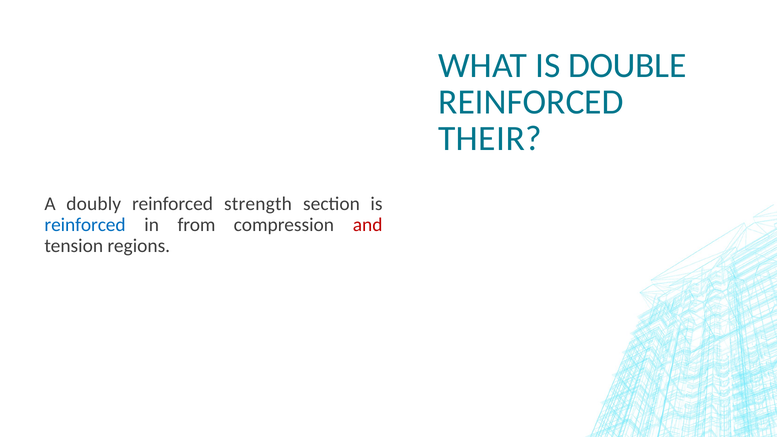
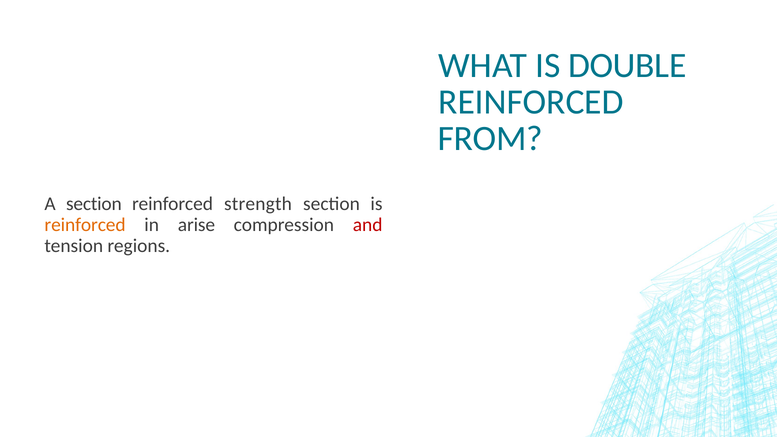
THEIR: THEIR -> FROM
A doubly: doubly -> section
reinforced at (85, 225) colour: blue -> orange
from: from -> arise
